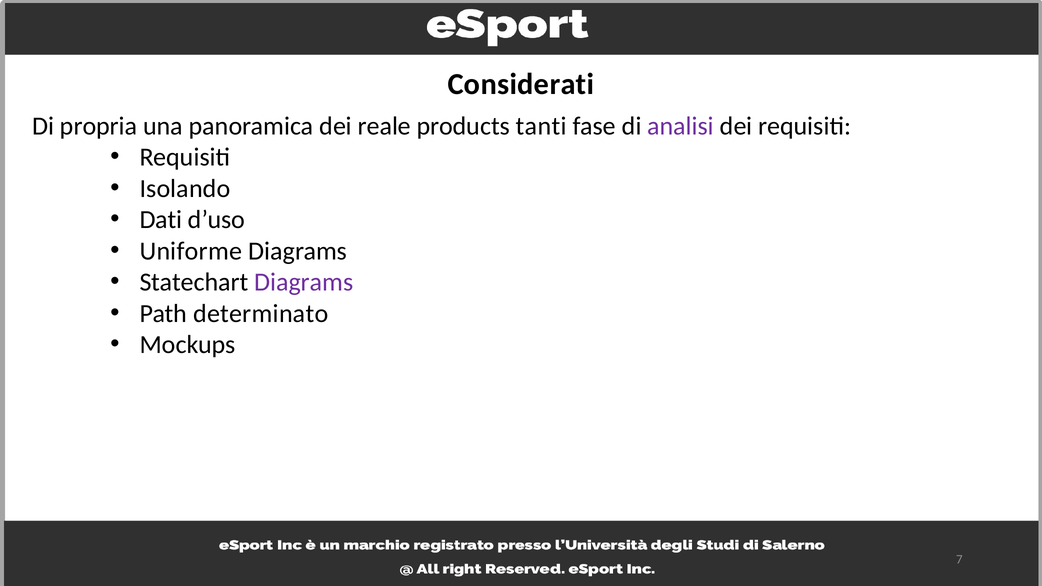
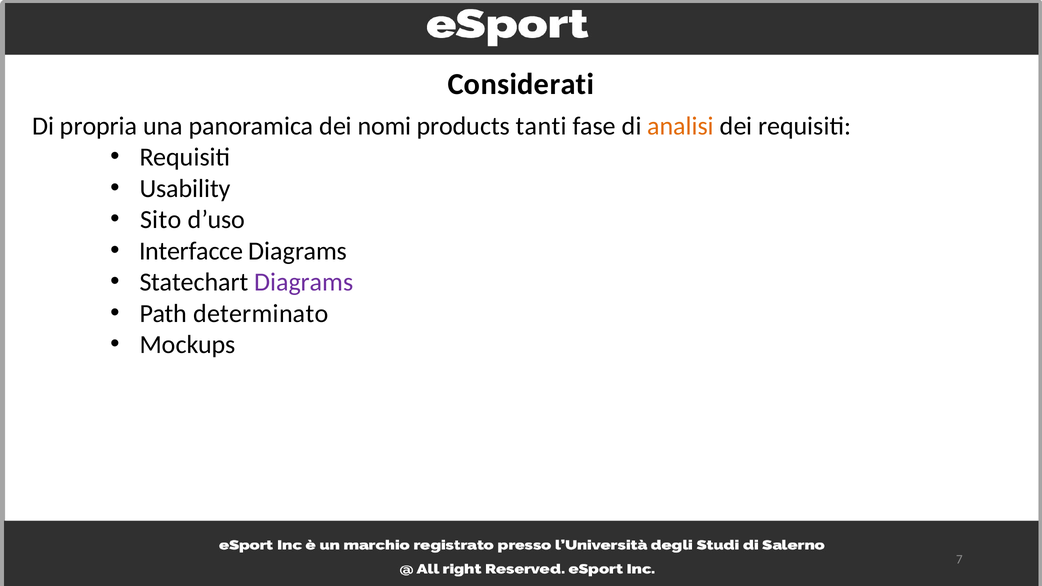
reale: reale -> nomi
analisi colour: purple -> orange
Isolando: Isolando -> Usability
Dati: Dati -> Sito
Uniforme: Uniforme -> Interfacce
